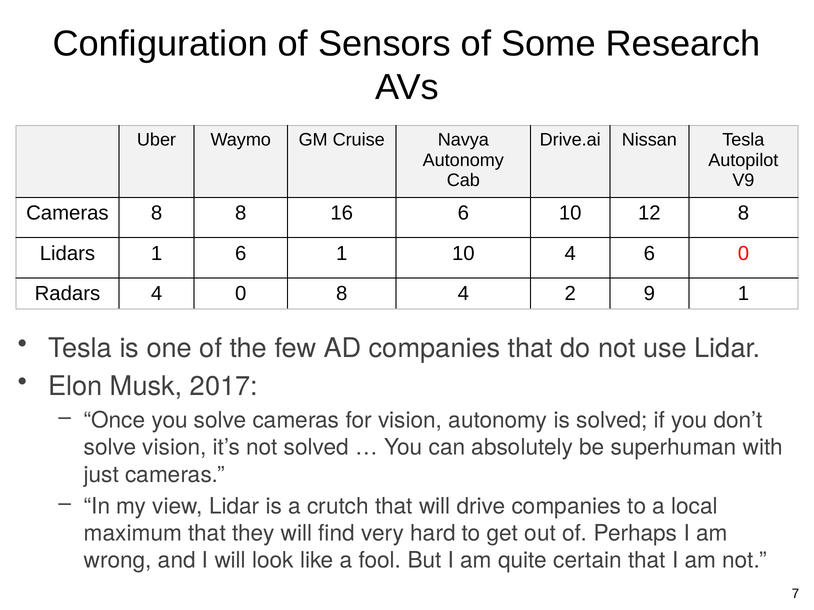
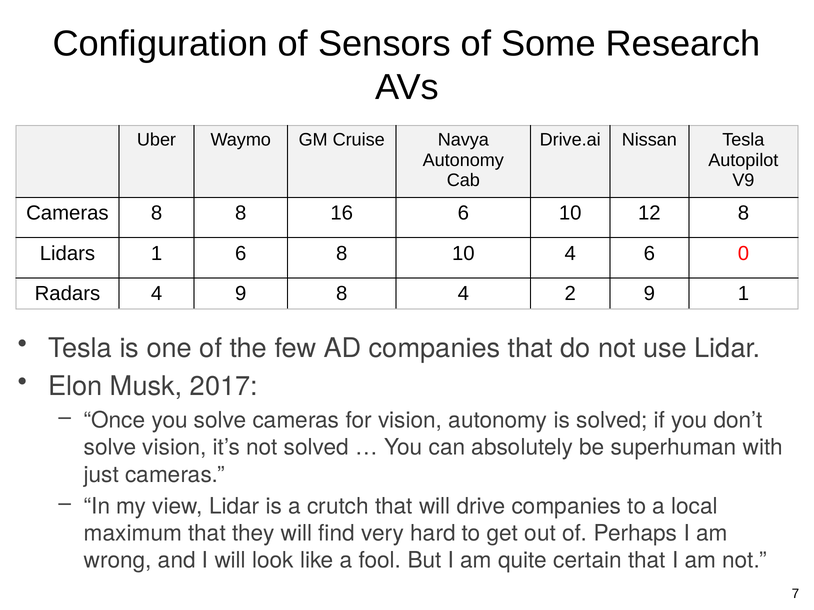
6 1: 1 -> 8
4 0: 0 -> 9
